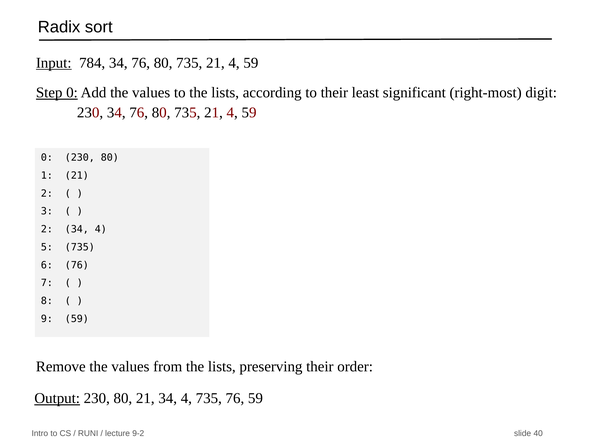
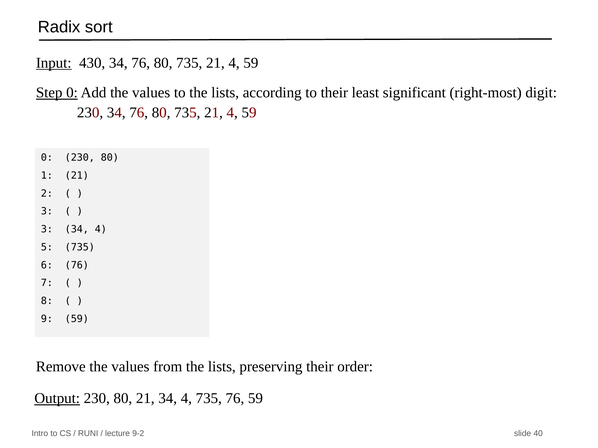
784: 784 -> 430
2 at (47, 230): 2 -> 3
